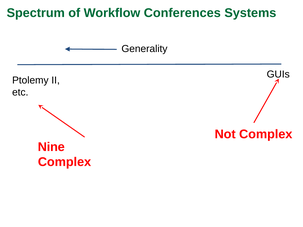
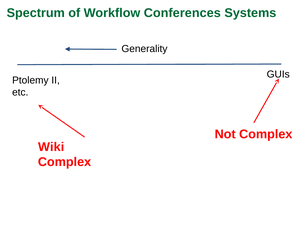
Nine: Nine -> Wiki
